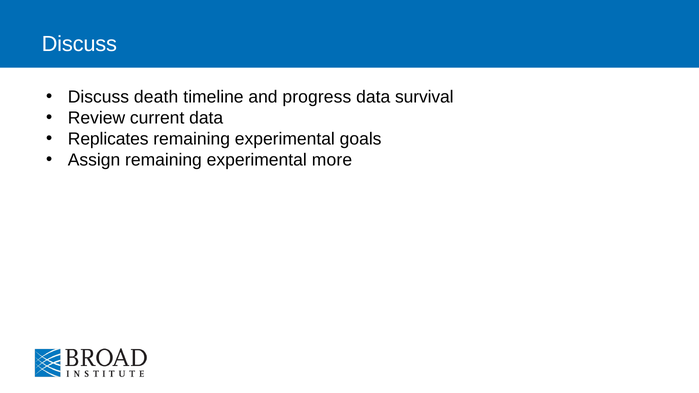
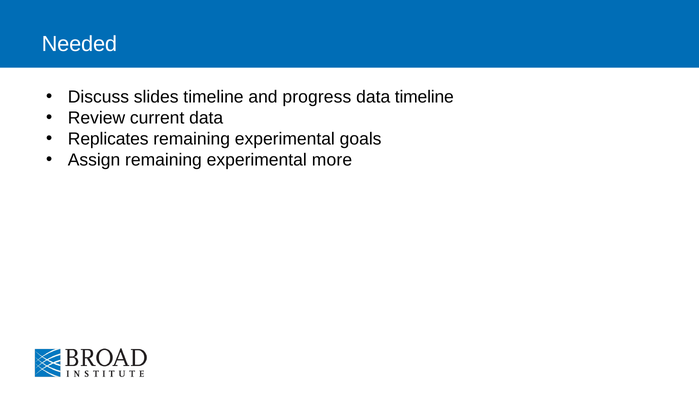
Discuss at (79, 44): Discuss -> Needed
death: death -> slides
data survival: survival -> timeline
